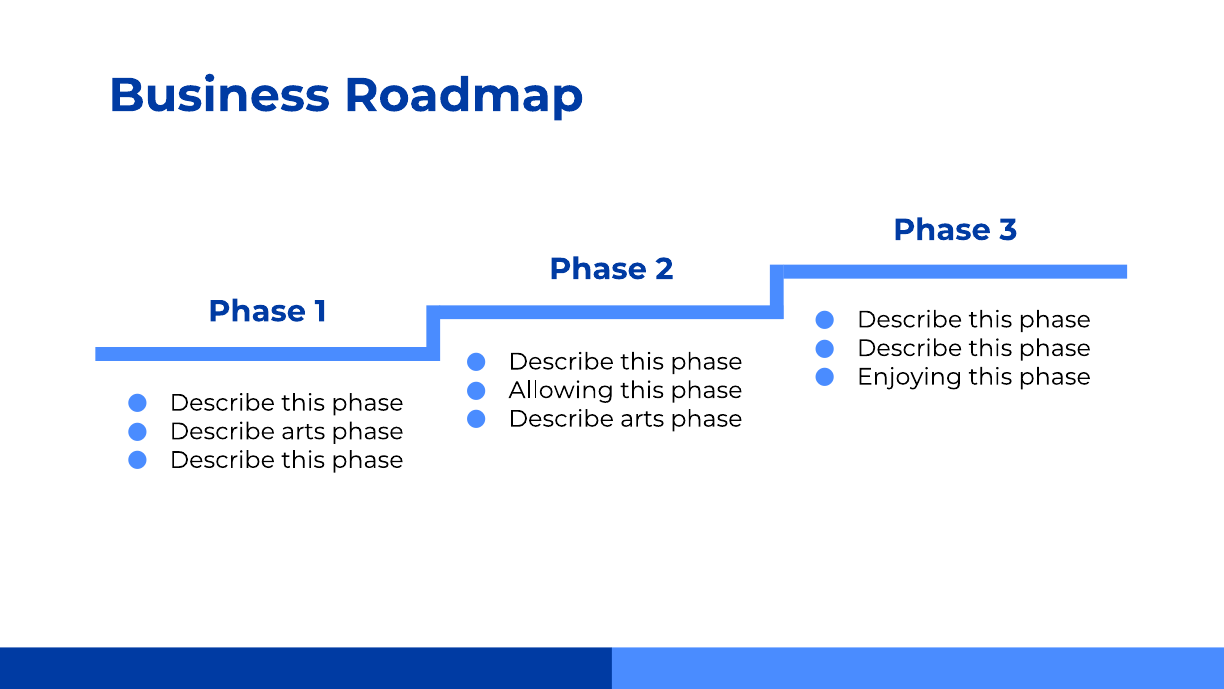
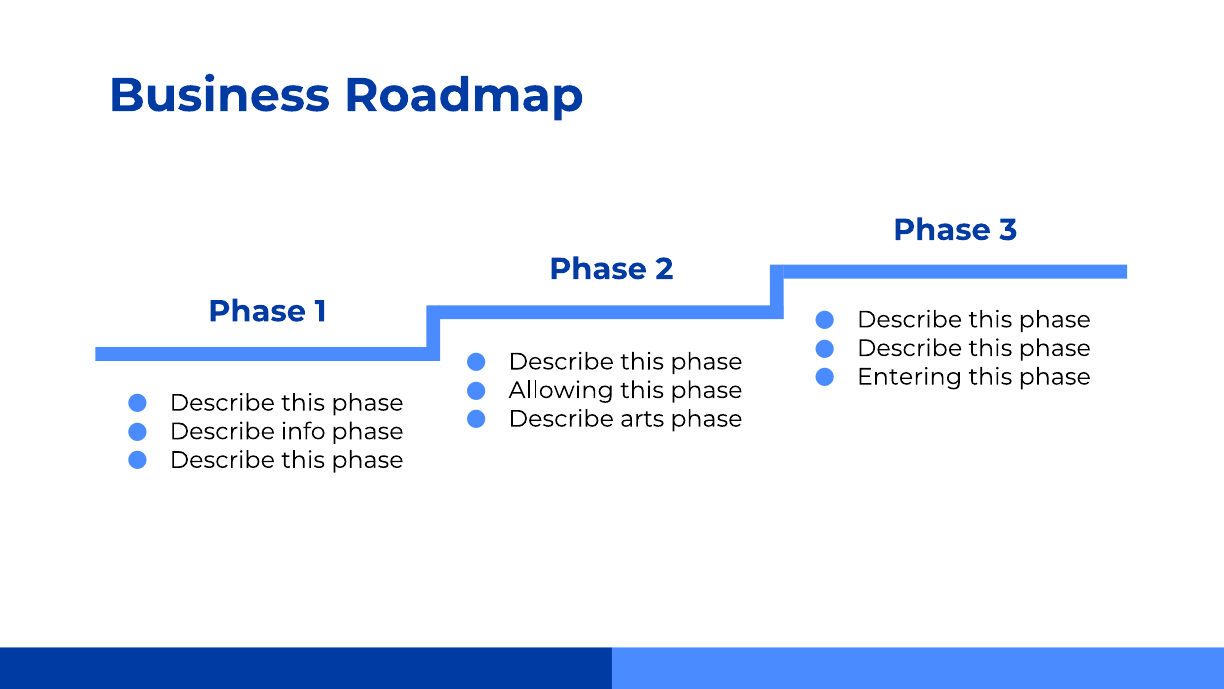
Enjoying: Enjoying -> Entering
arts at (303, 431): arts -> info
